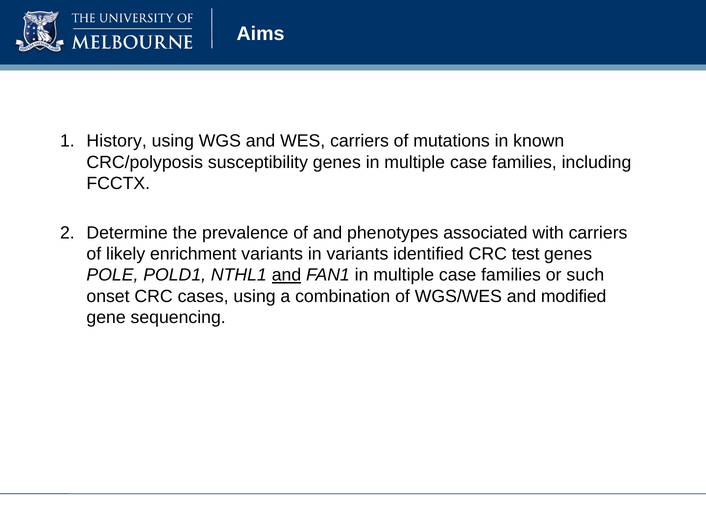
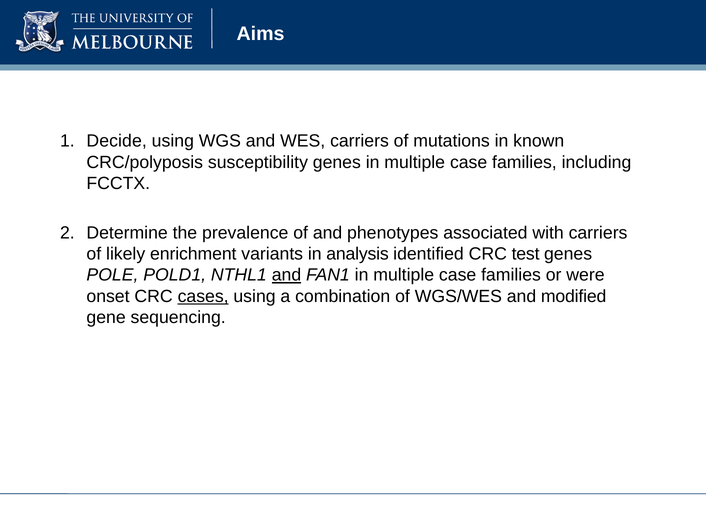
History: History -> Decide
in variants: variants -> analysis
such: such -> were
cases underline: none -> present
